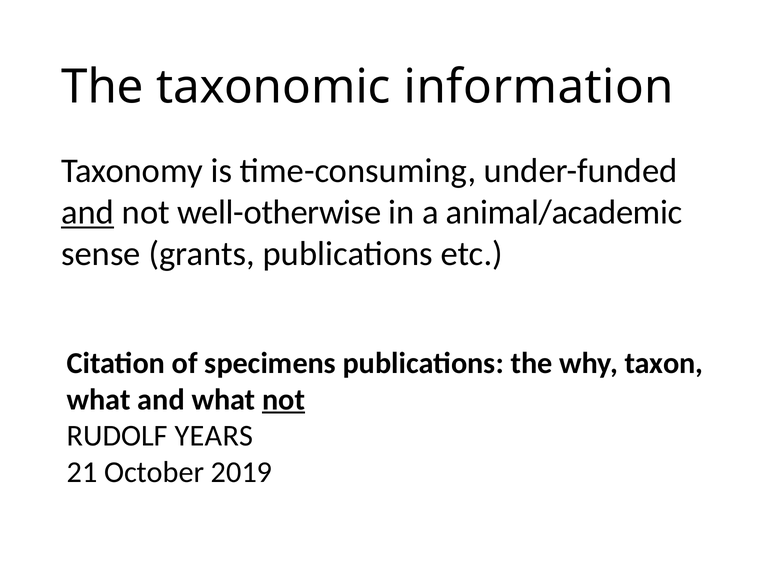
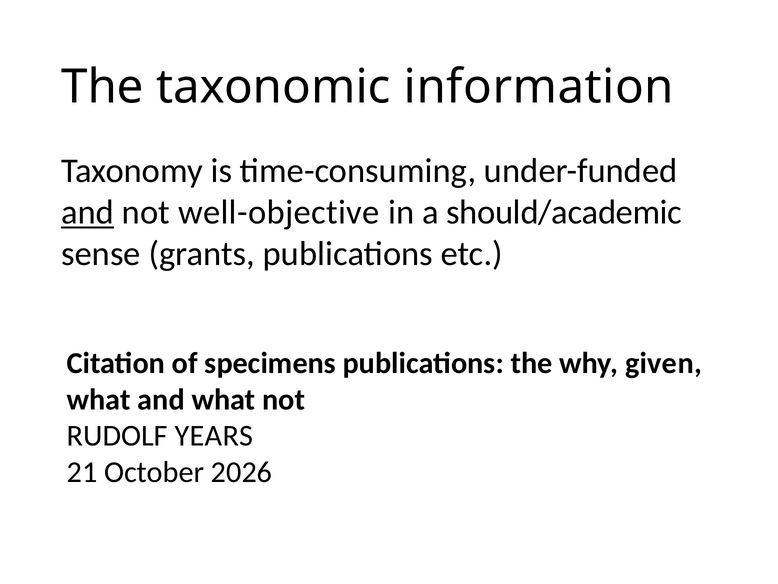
well-otherwise: well-otherwise -> well-objective
animal/academic: animal/academic -> should/academic
taxon: taxon -> given
not at (284, 399) underline: present -> none
2019: 2019 -> 2026
